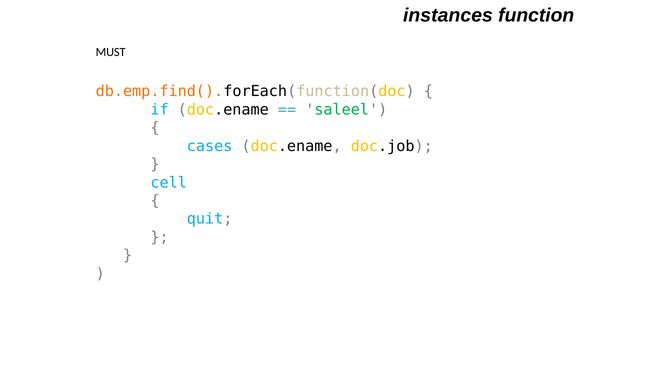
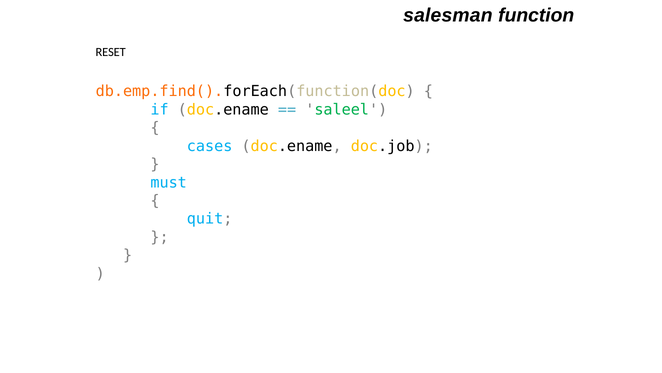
instances: instances -> salesman
MUST: MUST -> RESET
cell: cell -> must
